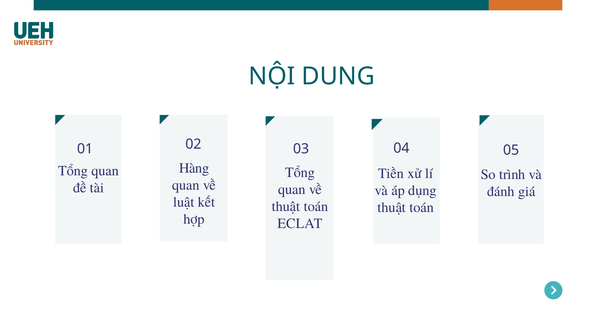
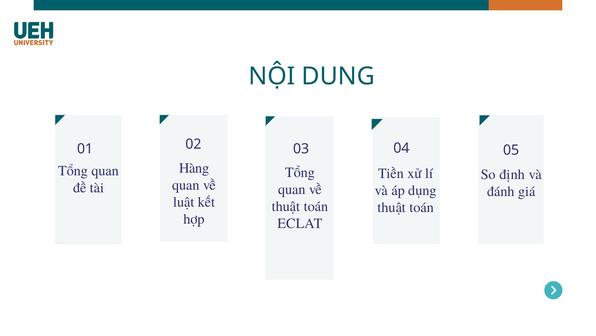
trình: trình -> định
